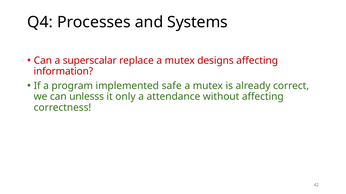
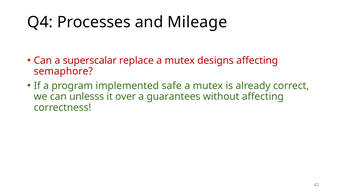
Systems: Systems -> Mileage
information: information -> semaphore
only: only -> over
attendance: attendance -> guarantees
